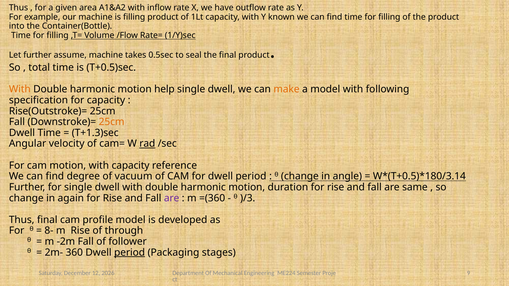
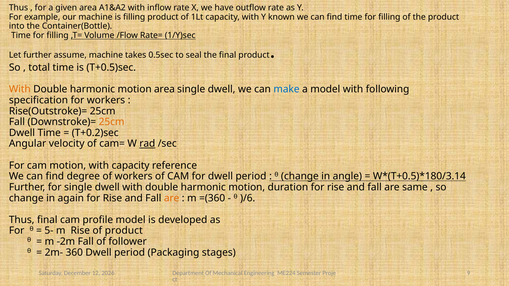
motion help: help -> area
make colour: orange -> blue
for capacity: capacity -> workers
T+1.3)sec: T+1.3)sec -> T+0.2)sec
of vacuum: vacuum -> workers
are at (172, 198) colour: purple -> orange
)/3: )/3 -> )/6
8-: 8- -> 5-
of through: through -> product
period at (130, 253) underline: present -> none
